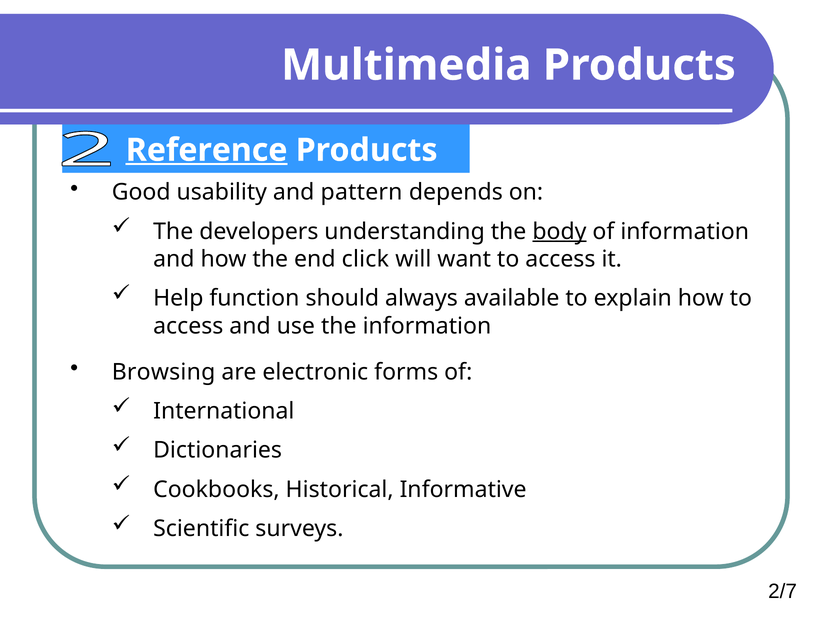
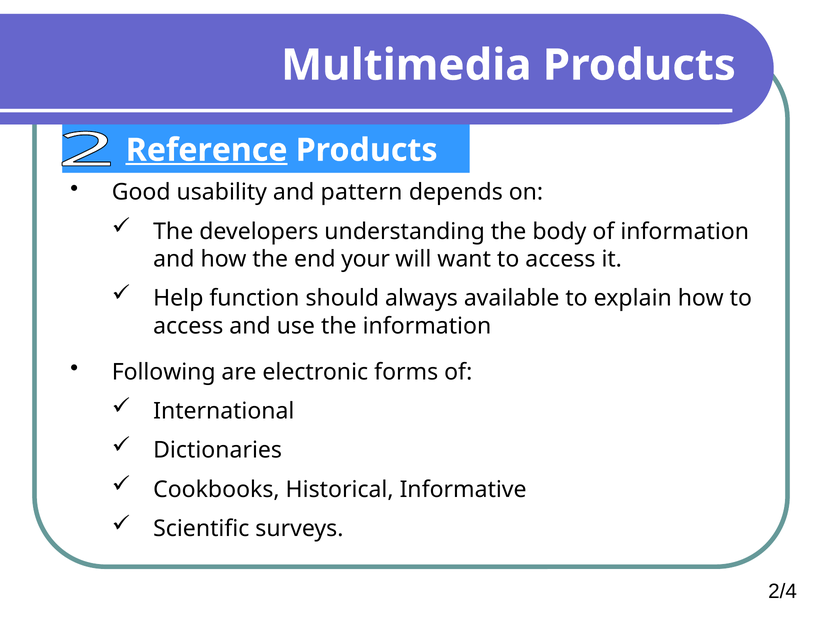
body underline: present -> none
click: click -> your
Browsing: Browsing -> Following
2/7: 2/7 -> 2/4
